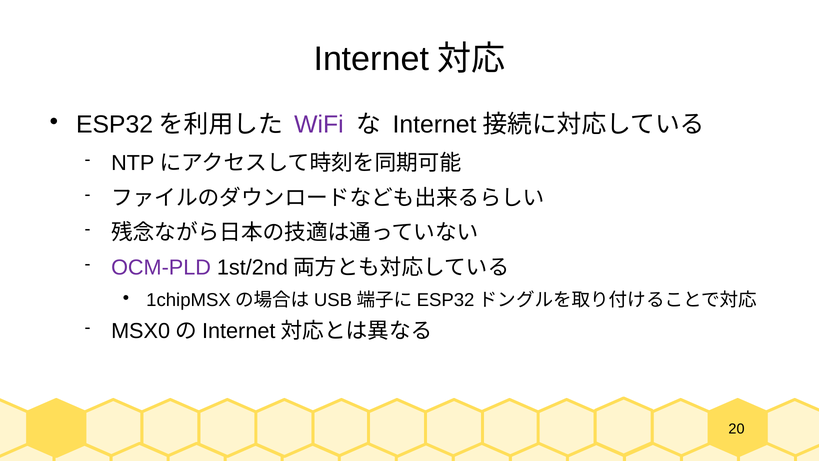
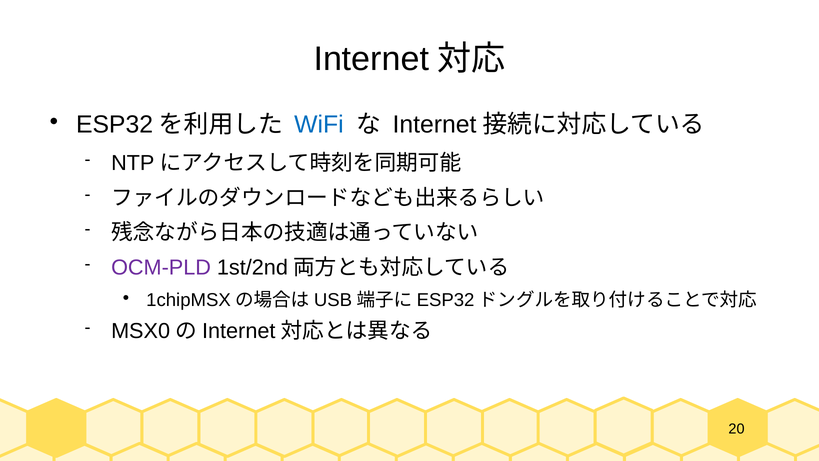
WiFi colour: purple -> blue
